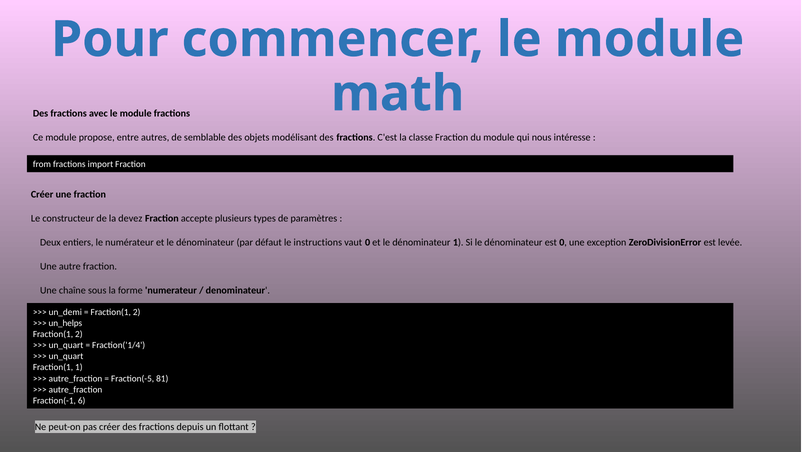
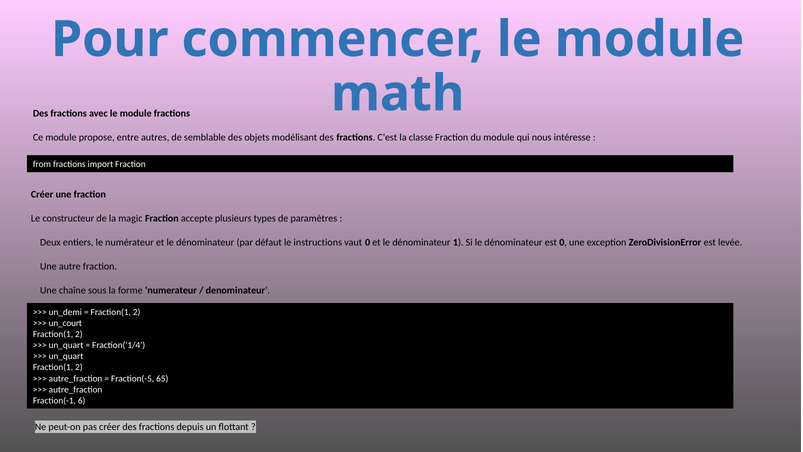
devez: devez -> magic
un_helps: un_helps -> un_court
1 at (79, 367): 1 -> 2
81: 81 -> 65
